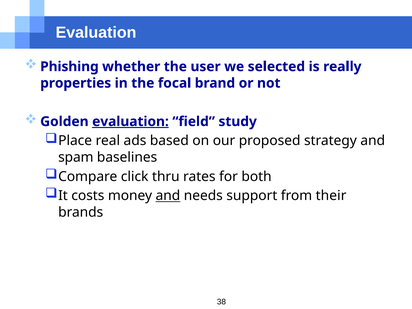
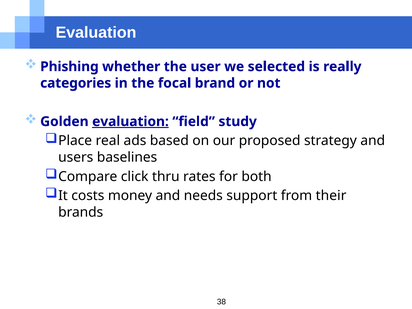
properties: properties -> categories
spam: spam -> users
and at (168, 196) underline: present -> none
